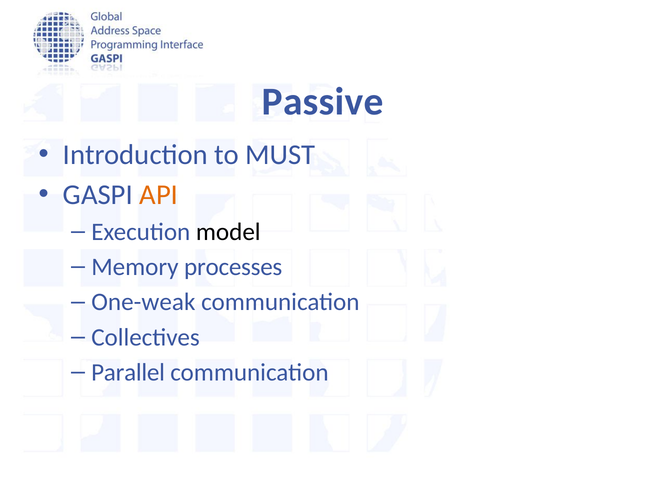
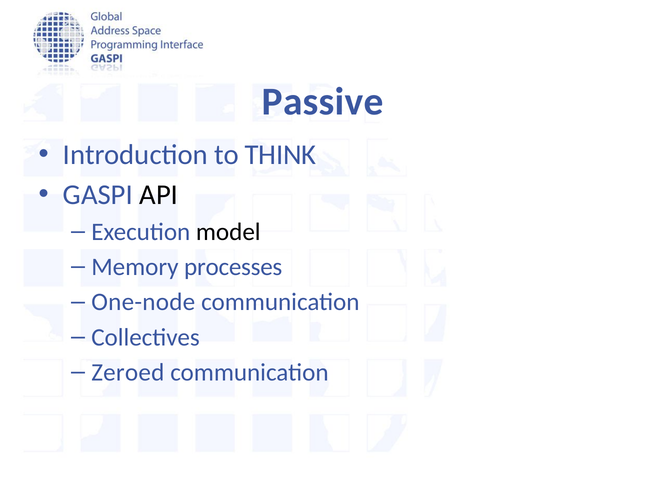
MUST: MUST -> THINK
API colour: orange -> black
One-weak: One-weak -> One-node
Parallel: Parallel -> Zeroed
